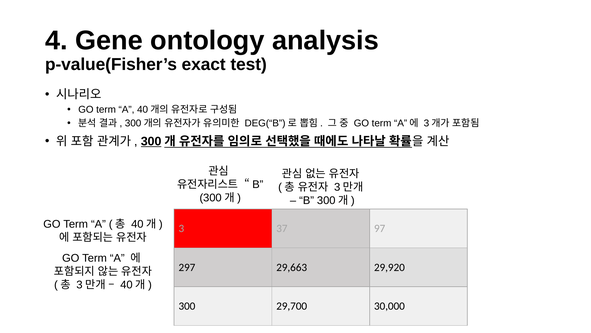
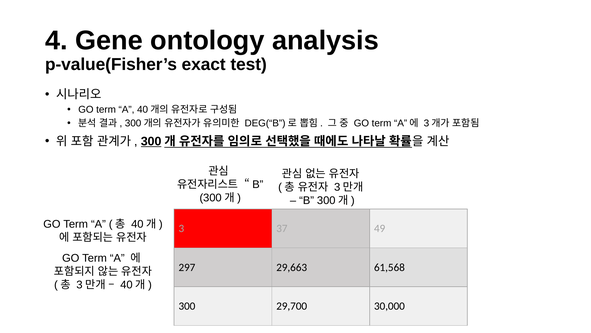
97: 97 -> 49
29,920: 29,920 -> 61,568
